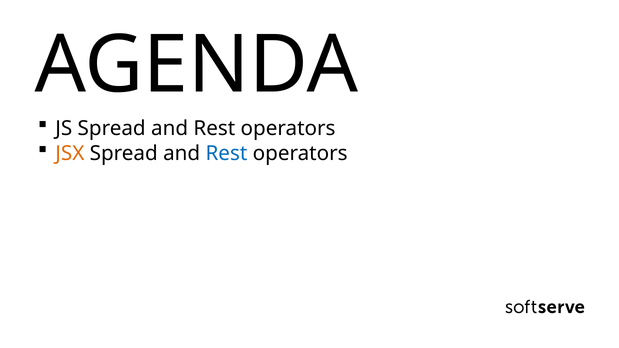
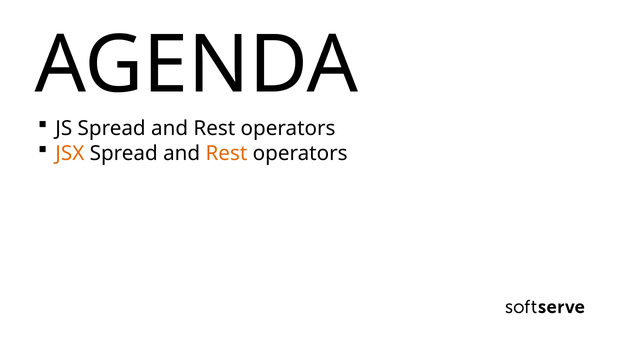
Rest at (226, 153) colour: blue -> orange
